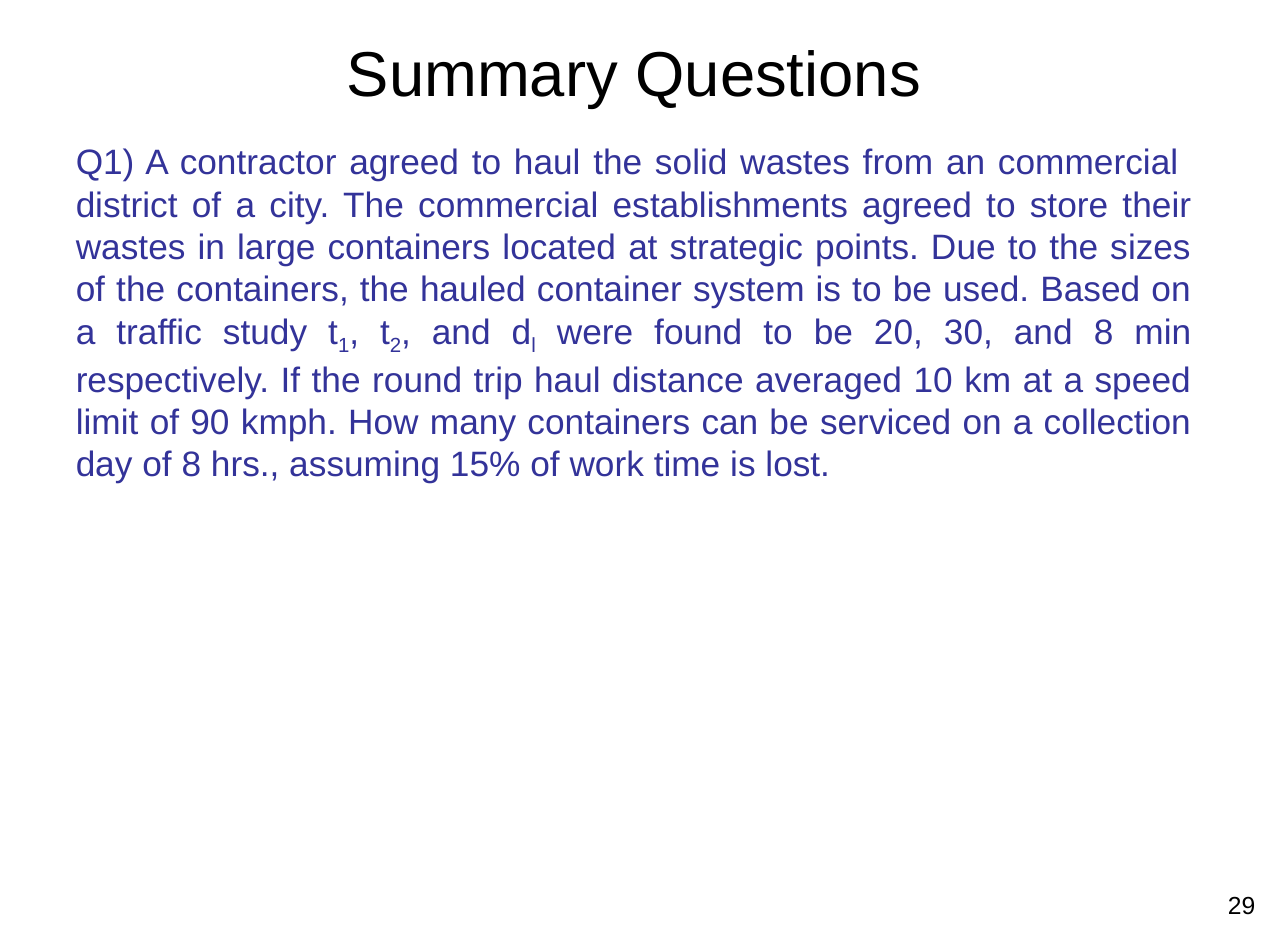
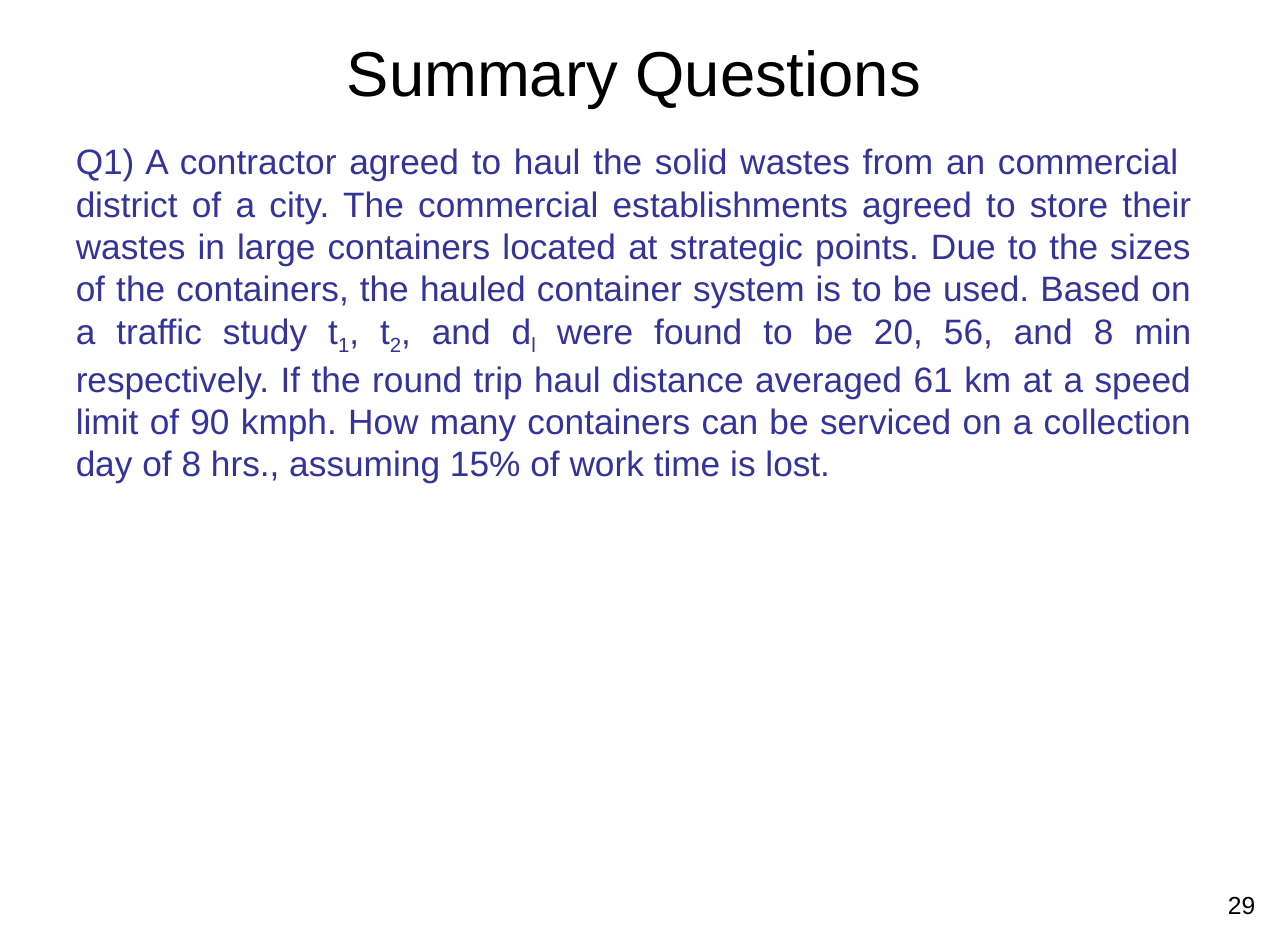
30: 30 -> 56
10: 10 -> 61
